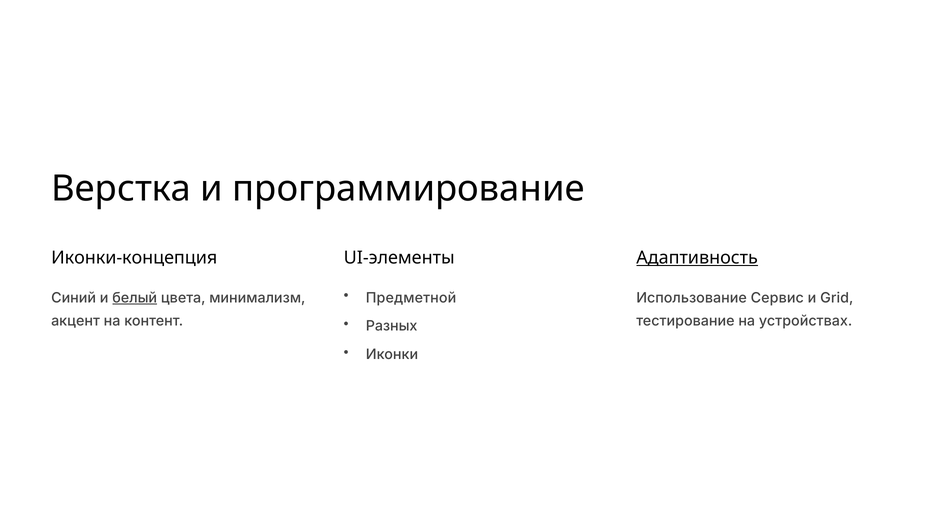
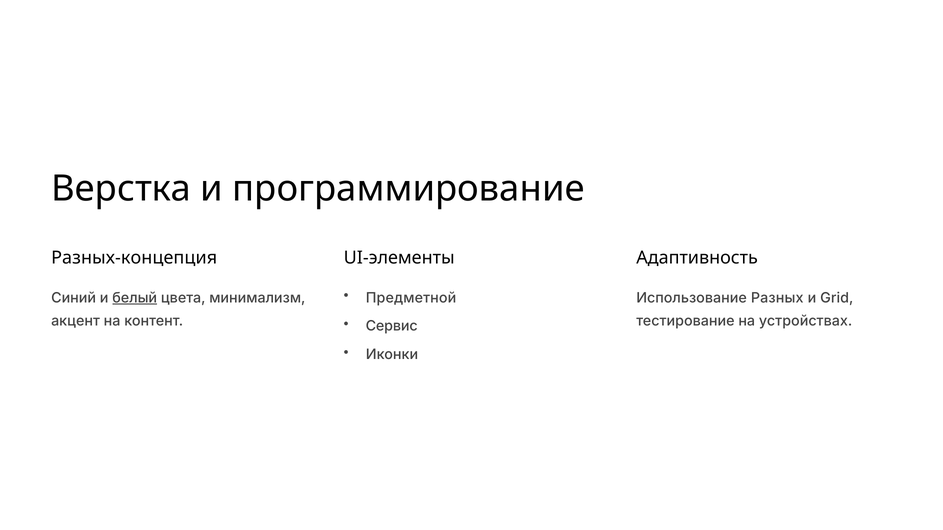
Иконки-концепция: Иконки-концепция -> Разных-концепция
Адаптивность underline: present -> none
Сервис: Сервис -> Разных
Разных: Разных -> Сервис
